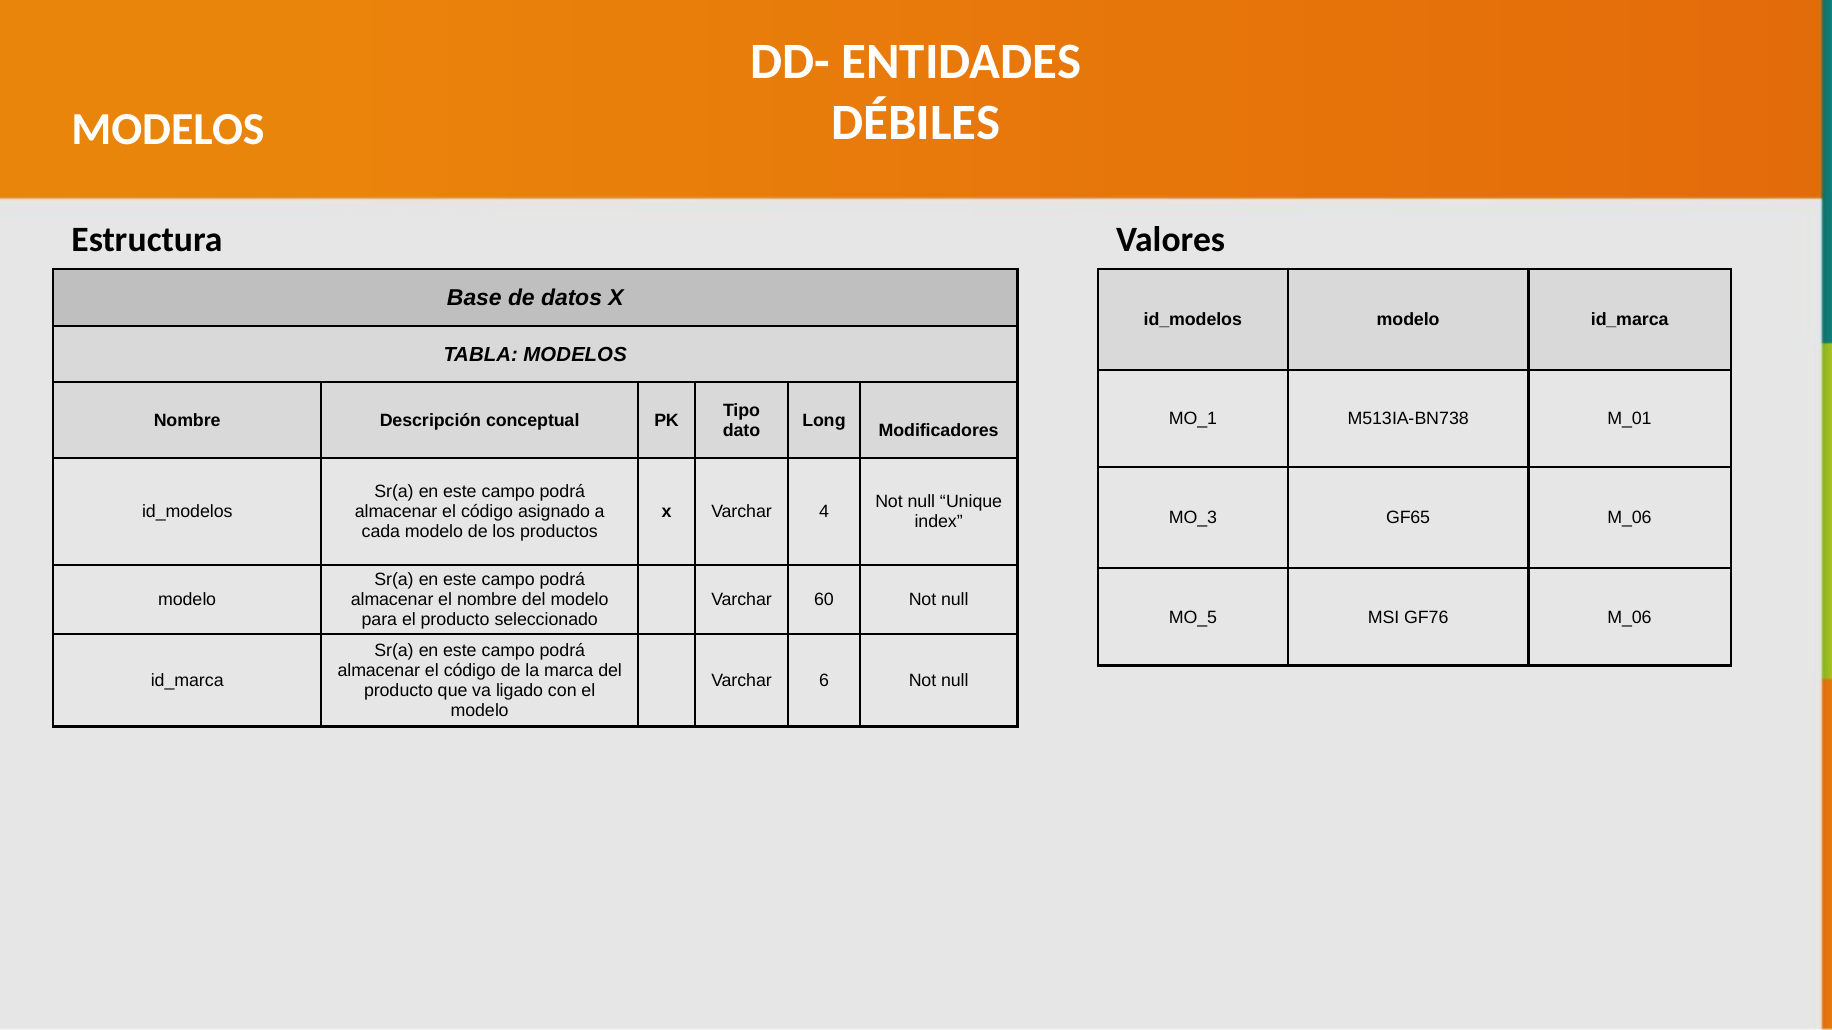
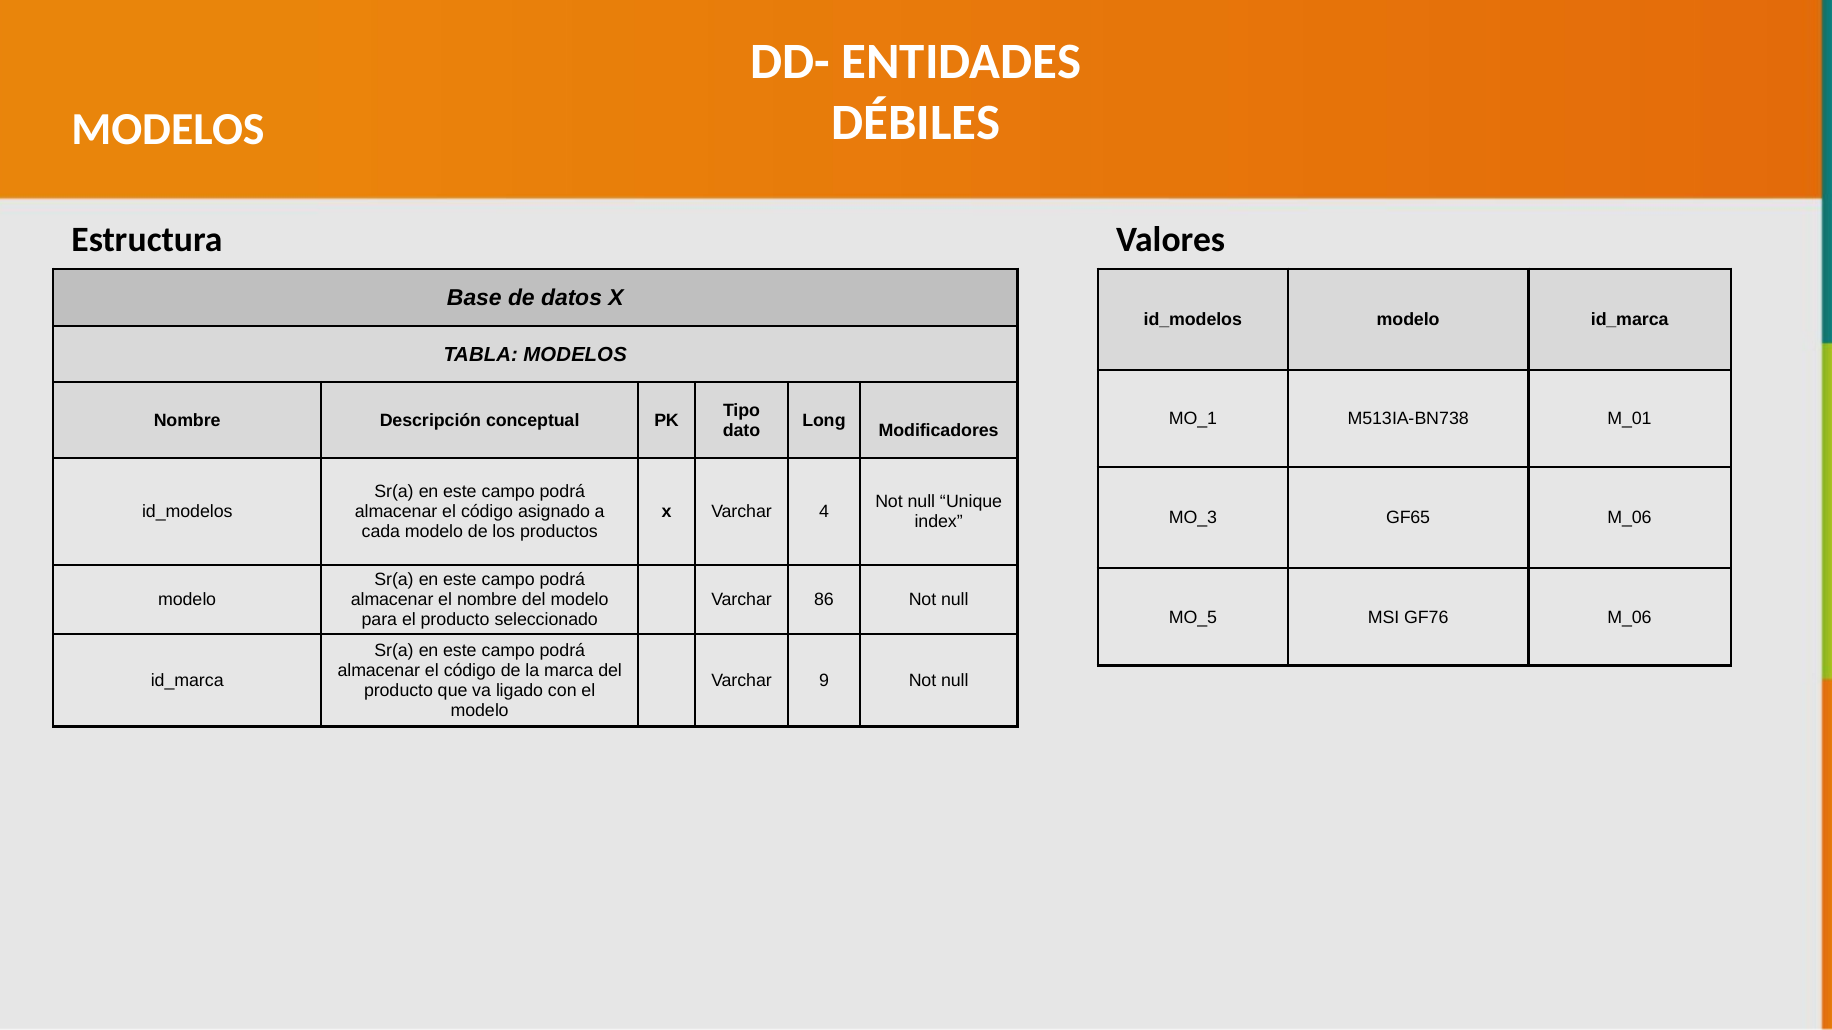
60: 60 -> 86
6: 6 -> 9
